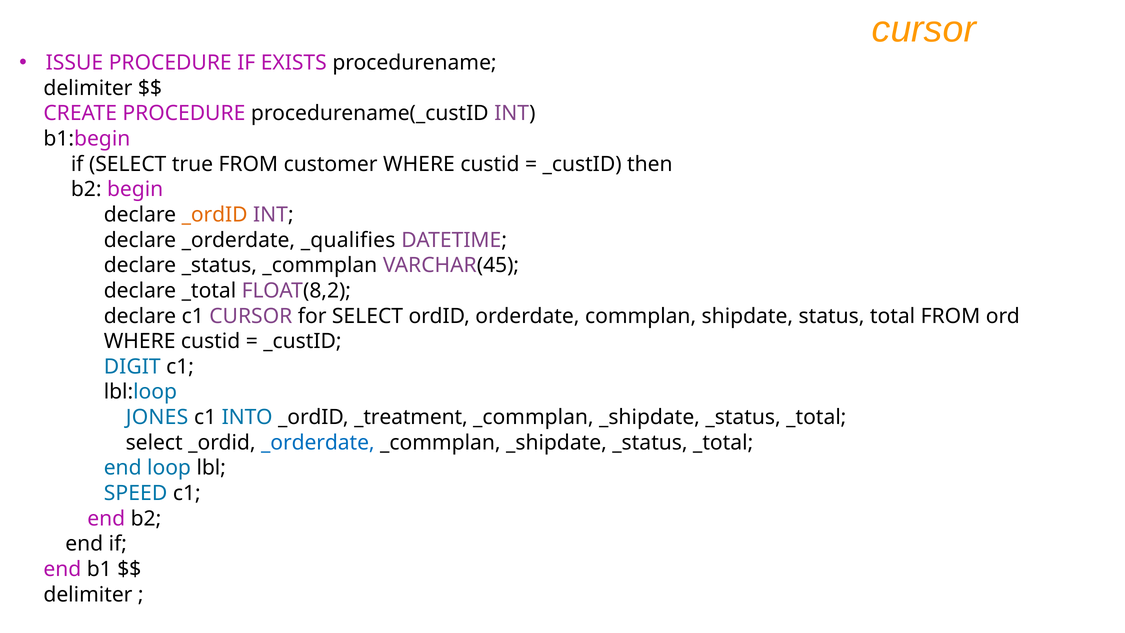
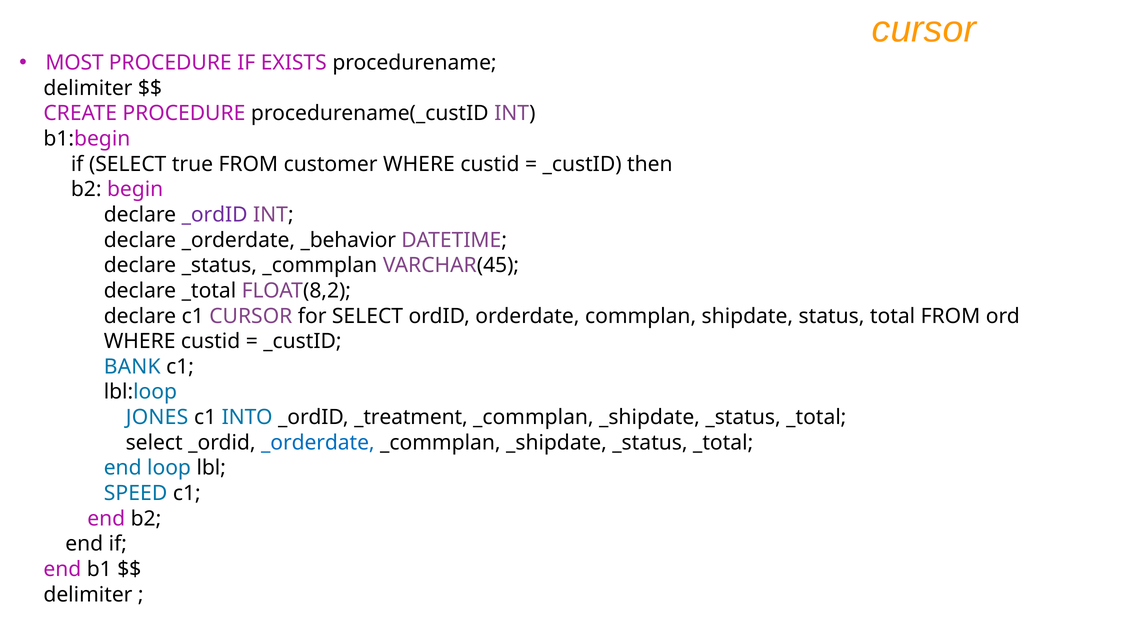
ISSUE: ISSUE -> MOST
_ordID at (215, 215) colour: orange -> purple
_qualifies: _qualifies -> _behavior
DIGIT: DIGIT -> BANK
